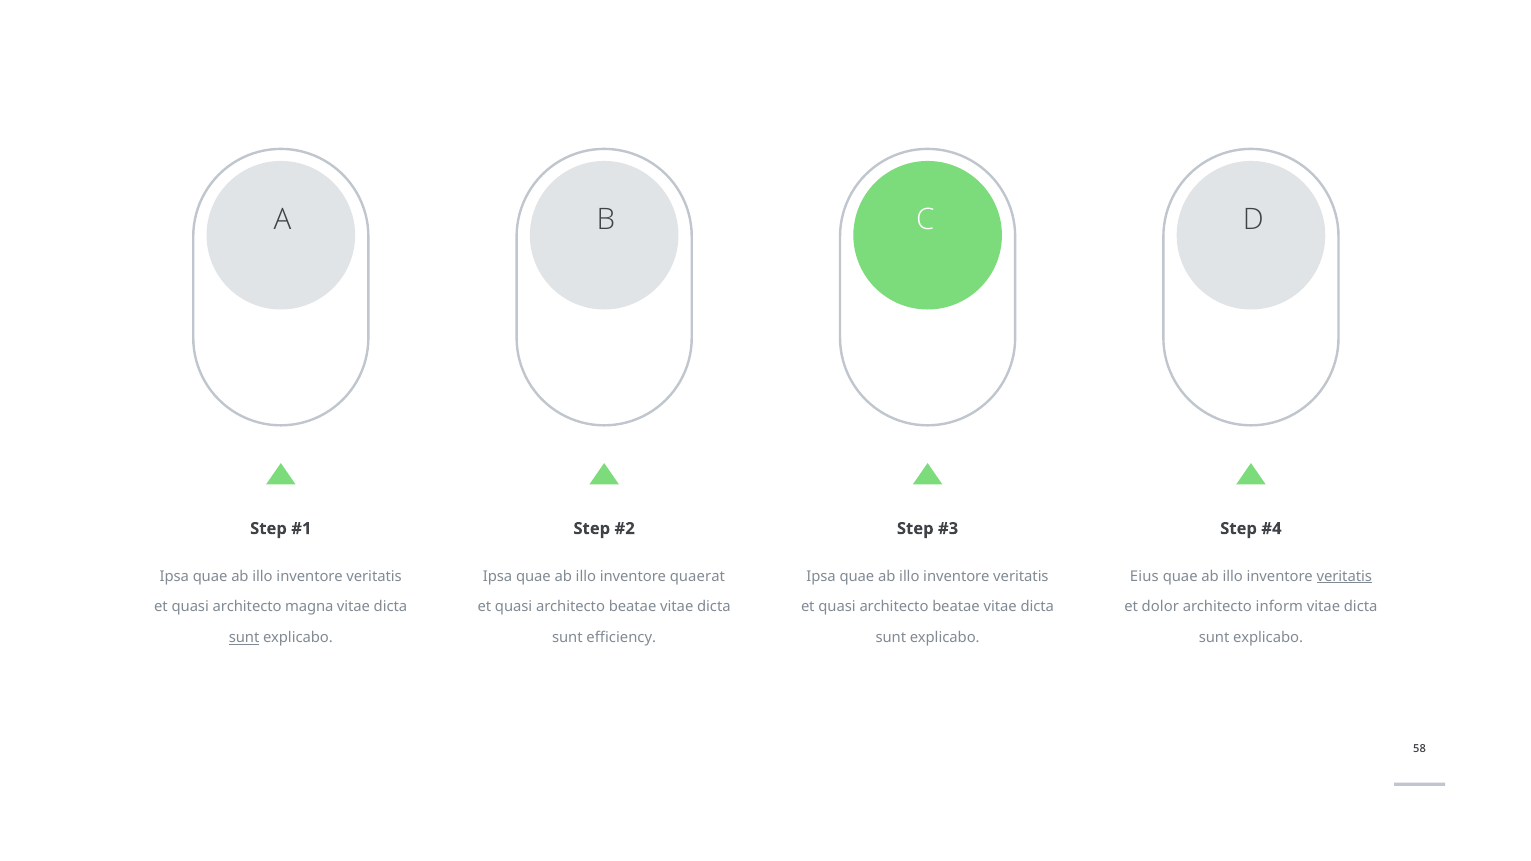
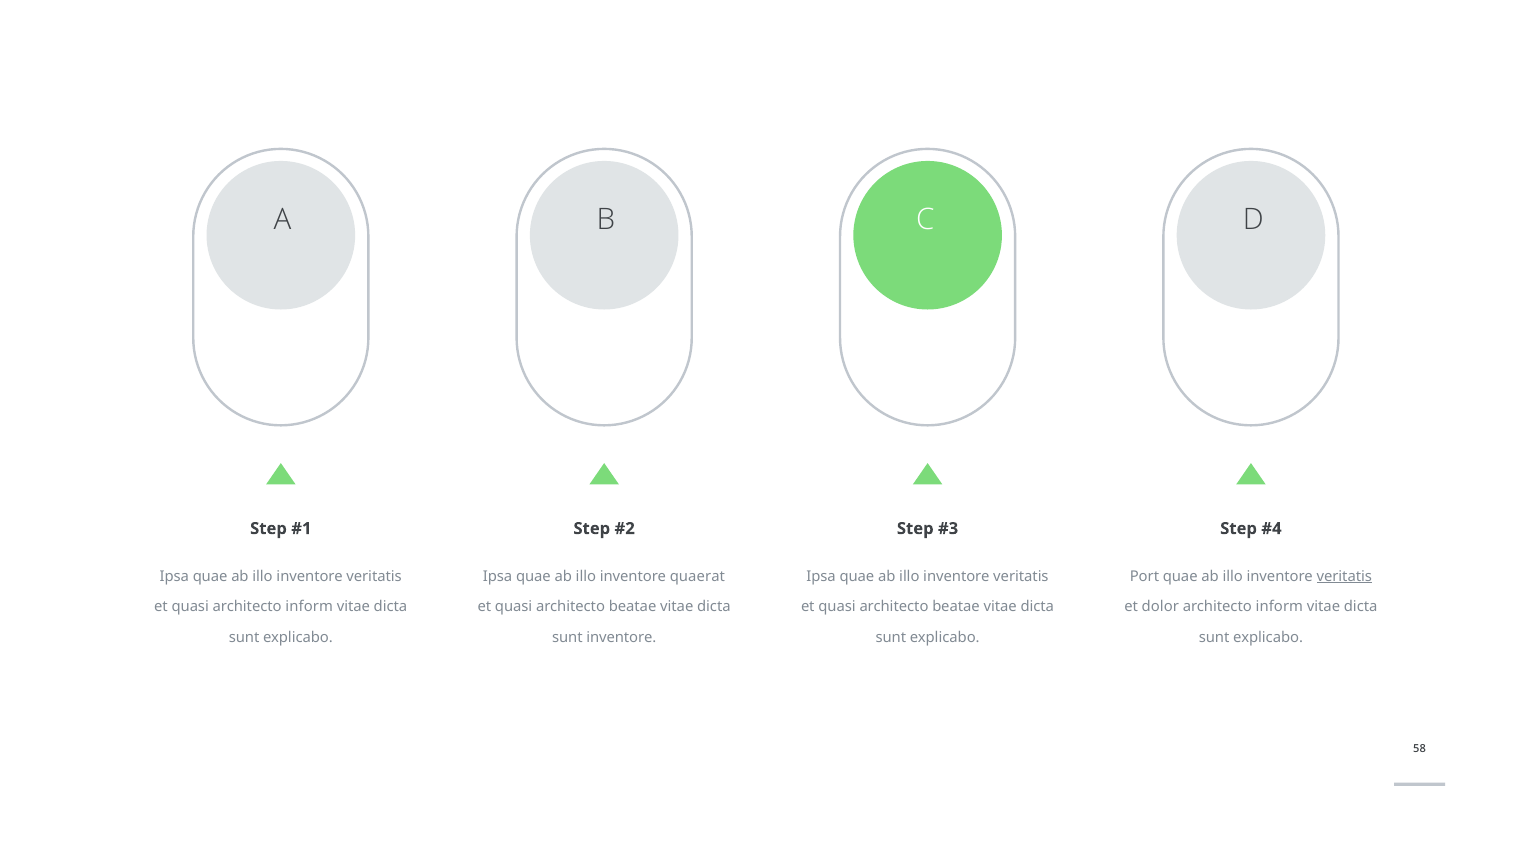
Eius: Eius -> Port
quasi architecto magna: magna -> inform
sunt at (244, 638) underline: present -> none
sunt efficiency: efficiency -> inventore
